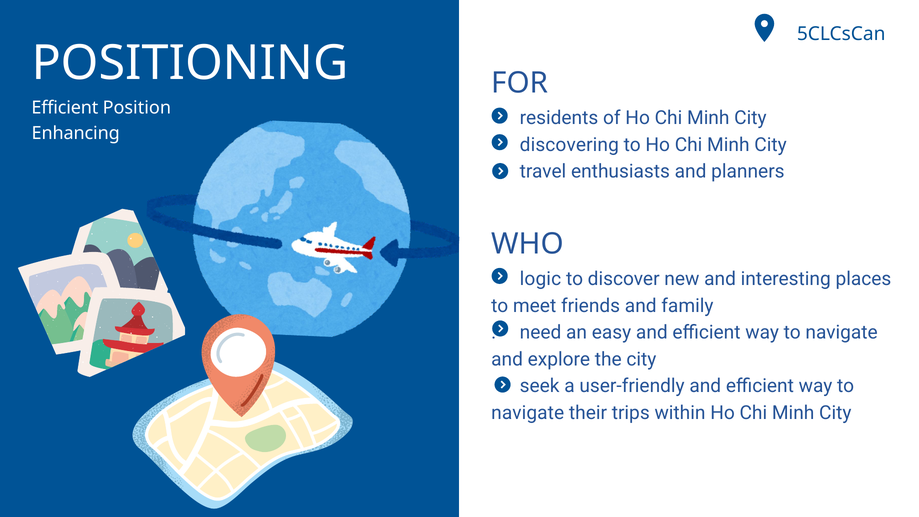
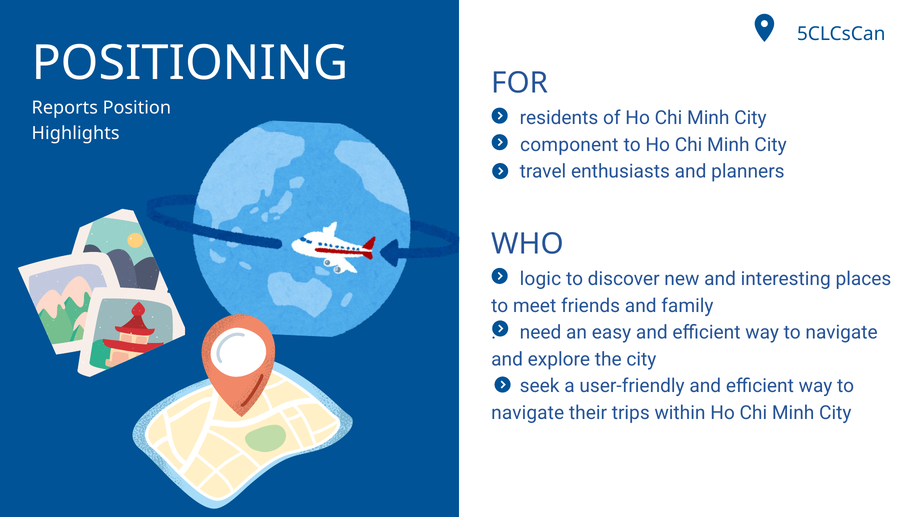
Efficient at (65, 108): Efficient -> Reports
Enhancing: Enhancing -> Highlights
discovering: discovering -> component
